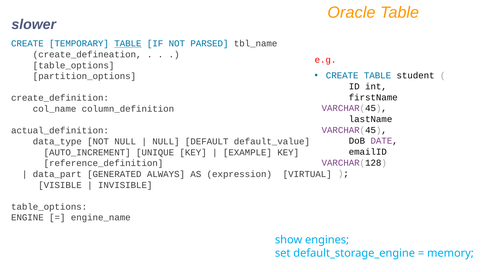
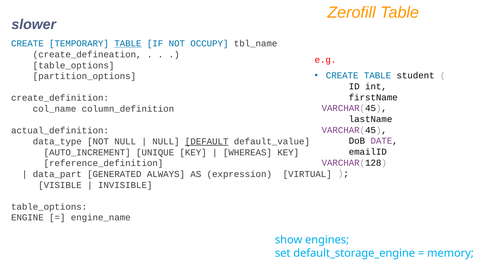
Oracle: Oracle -> Zerofill
PARSED: PARSED -> OCCUPY
DEFAULT underline: none -> present
EXAMPLE: EXAMPLE -> WHEREAS
